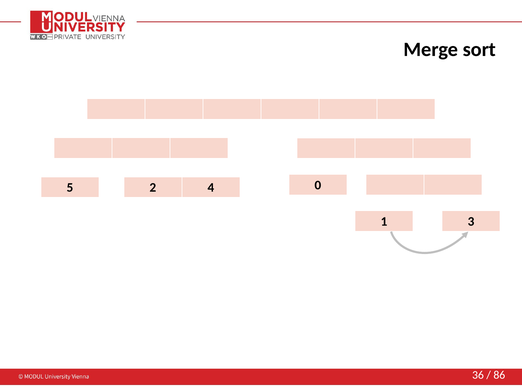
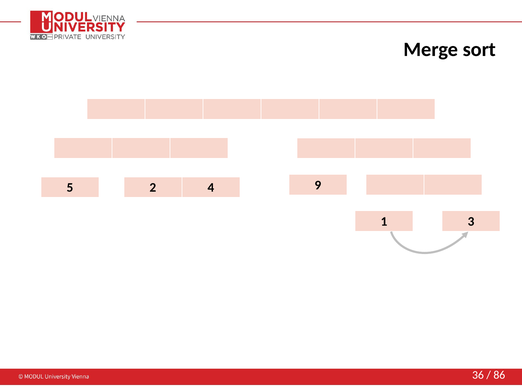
0: 0 -> 9
